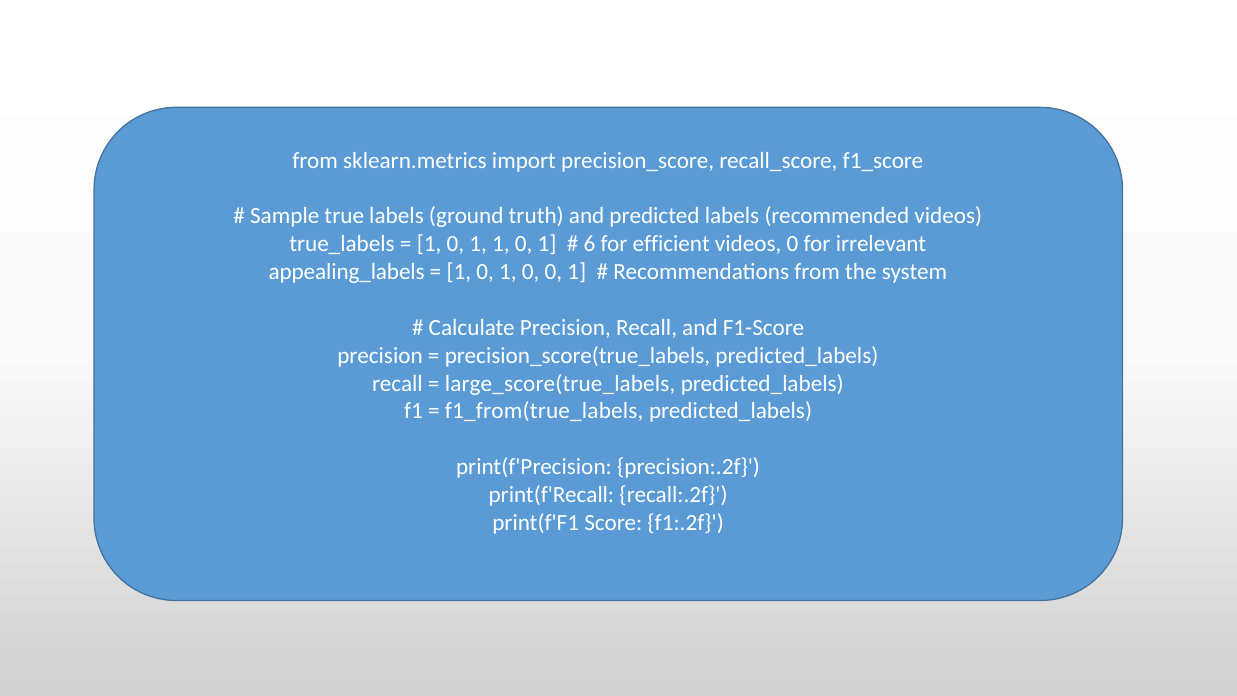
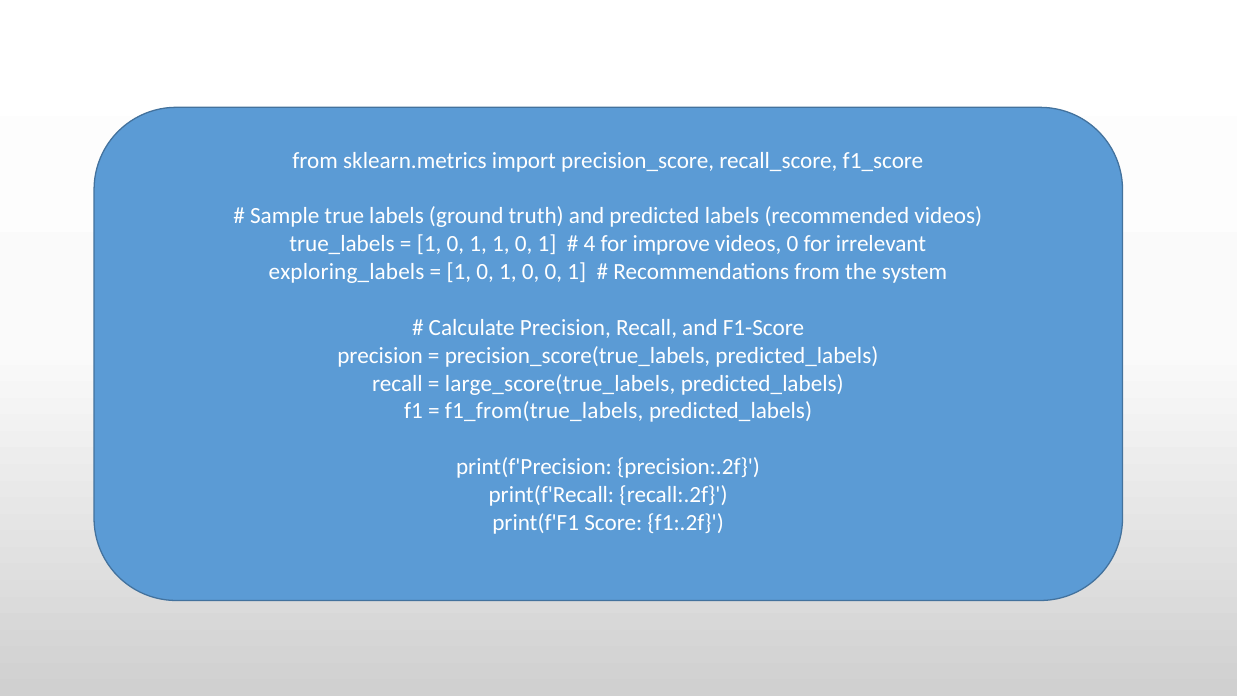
6: 6 -> 4
efficient: efficient -> improve
appealing_labels: appealing_labels -> exploring_labels
